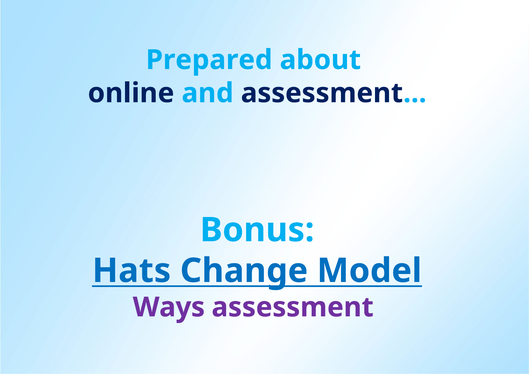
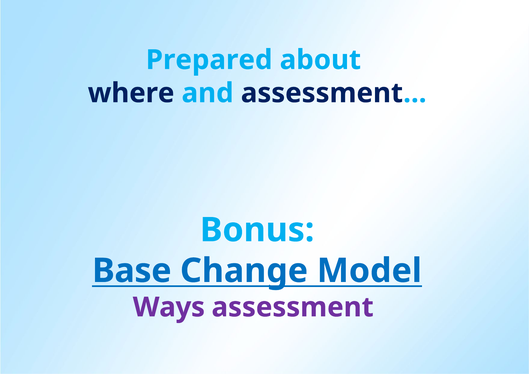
online: online -> where
Hats: Hats -> Base
